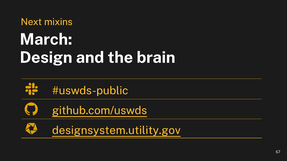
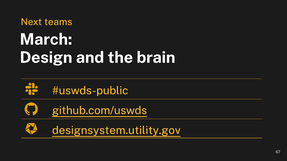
mixins: mixins -> teams
